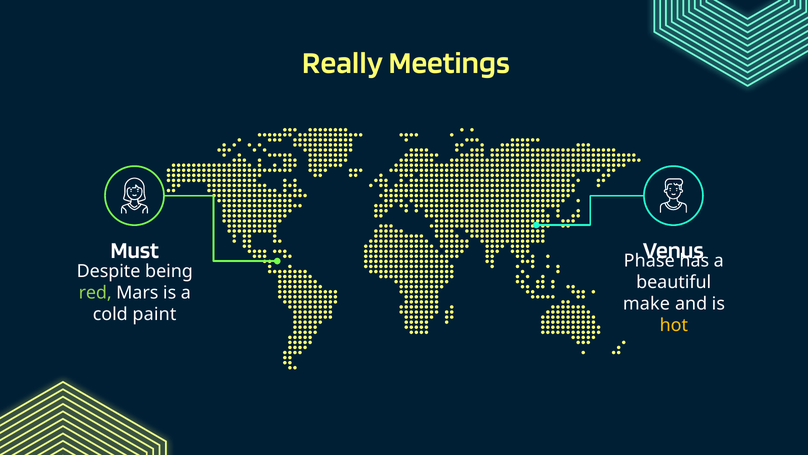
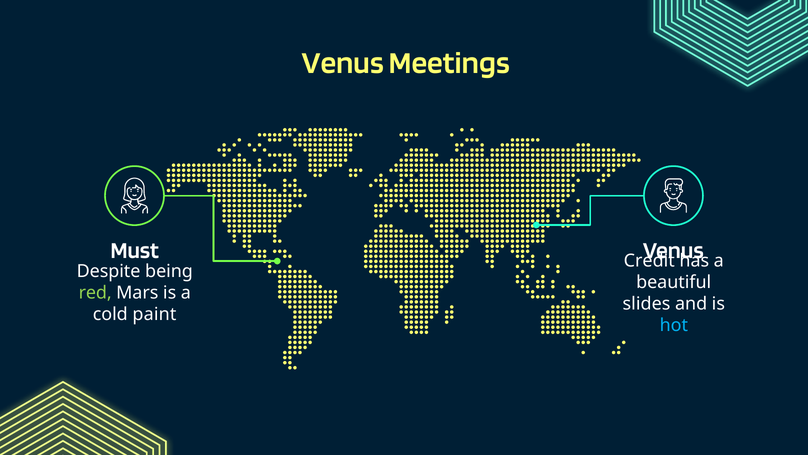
Really at (343, 63): Really -> Venus
Phase: Phase -> Credit
make: make -> slides
hot colour: yellow -> light blue
